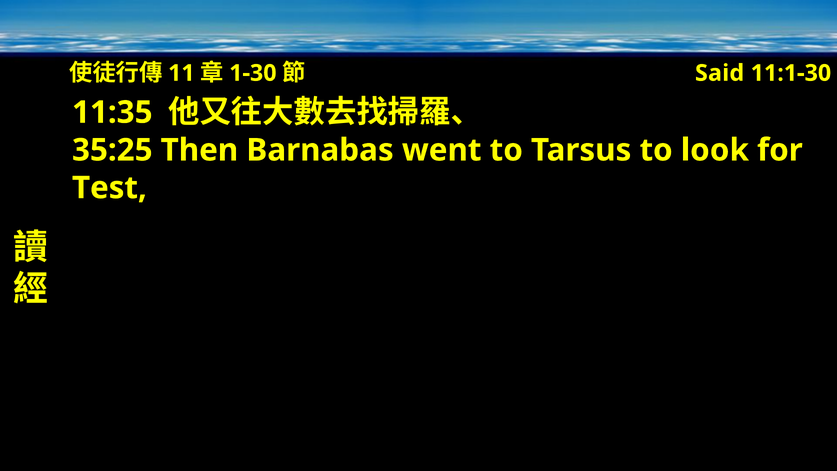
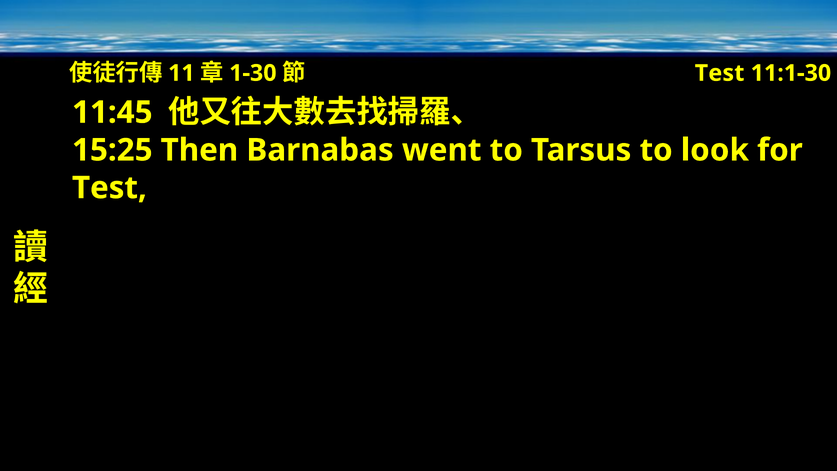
Said at (720, 73): Said -> Test
11:35: 11:35 -> 11:45
35:25: 35:25 -> 15:25
